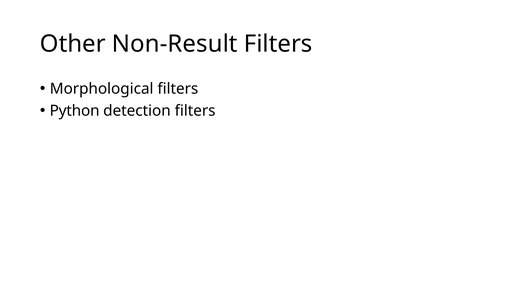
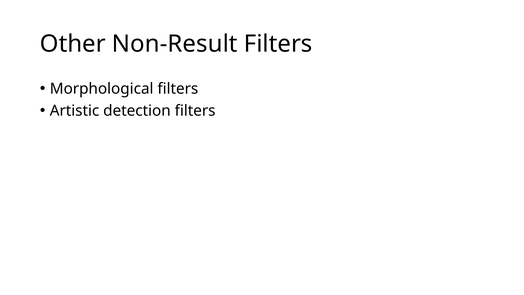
Python: Python -> Artistic
